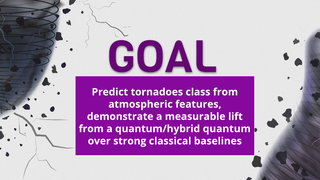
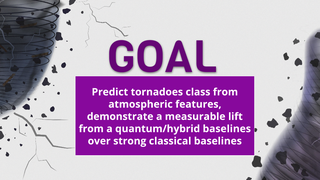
quantum/hybrid quantum: quantum -> baselines
